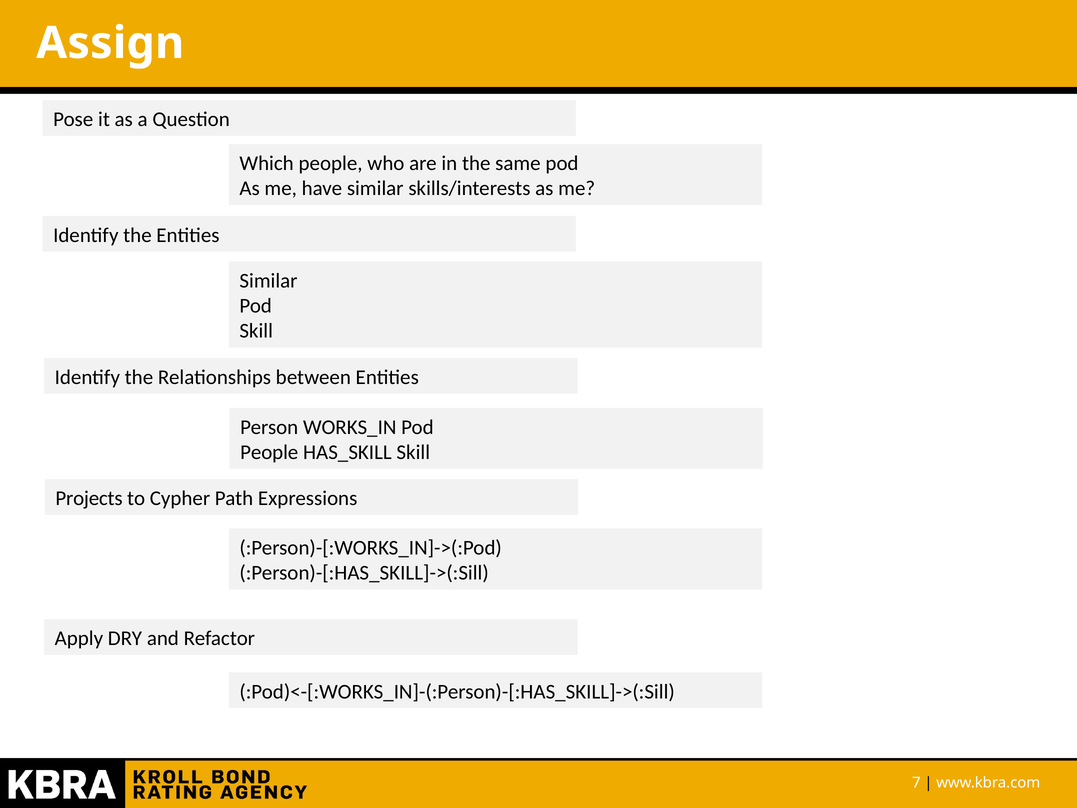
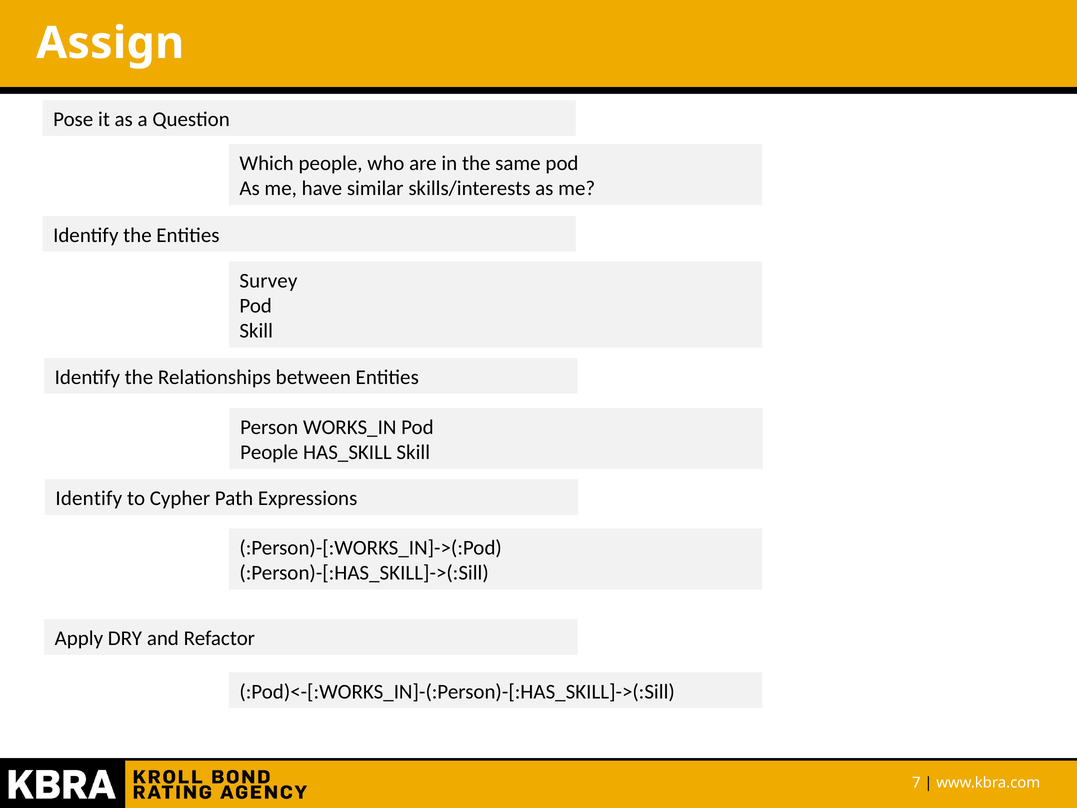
Similar at (268, 281): Similar -> Survey
Projects at (89, 498): Projects -> Identify
